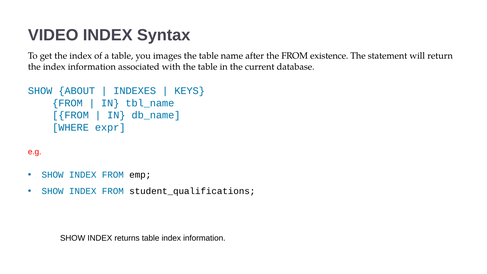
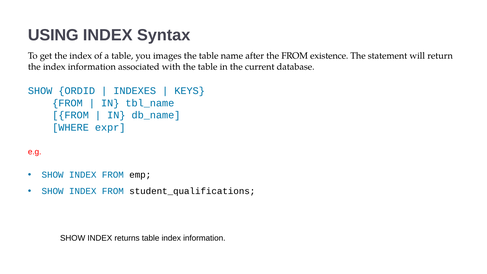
VIDEO: VIDEO -> USING
ABOUT: ABOUT -> ORDID
